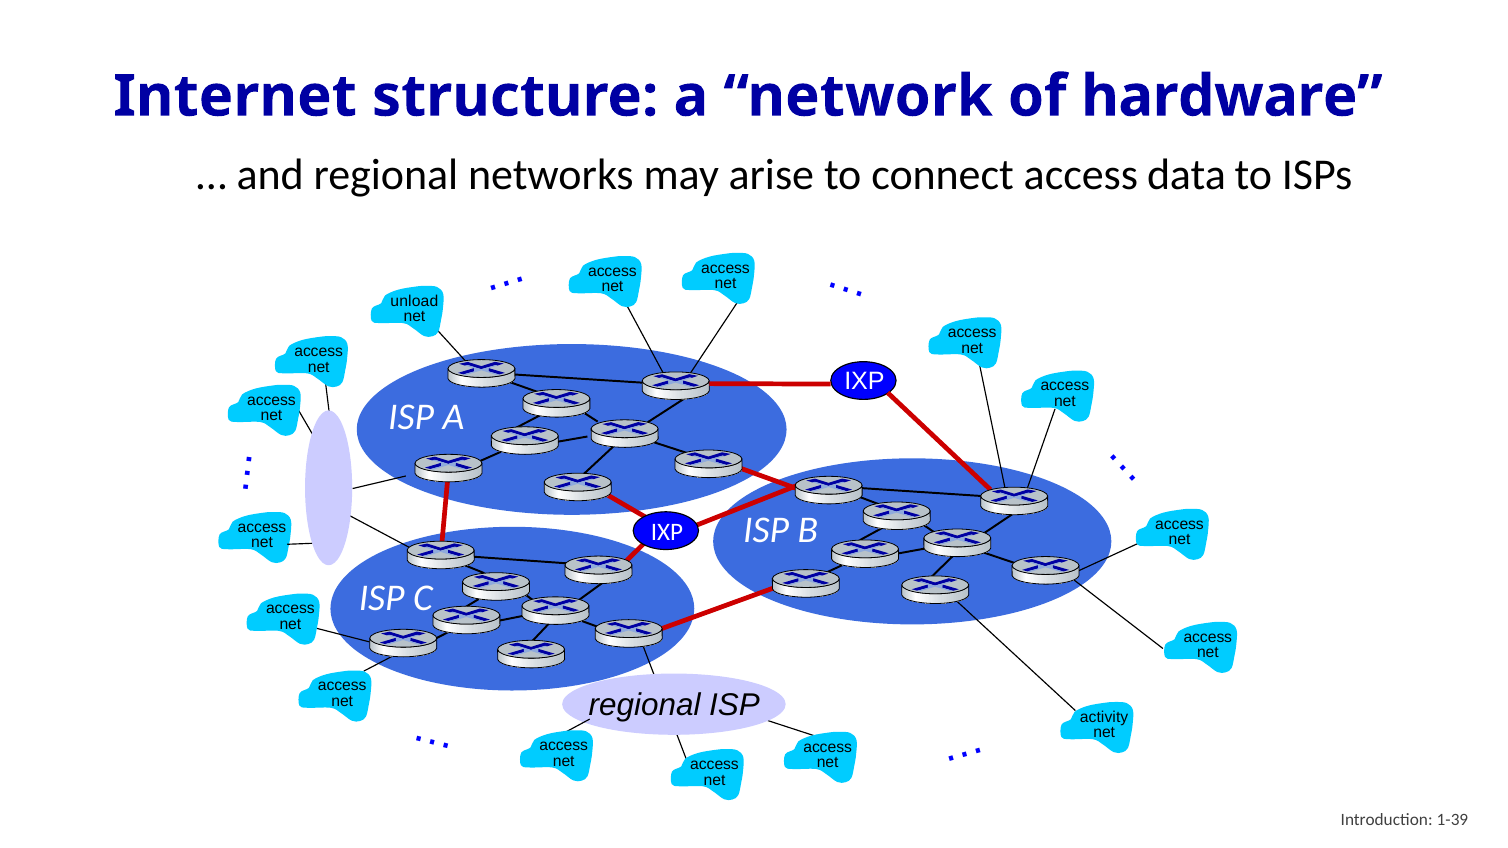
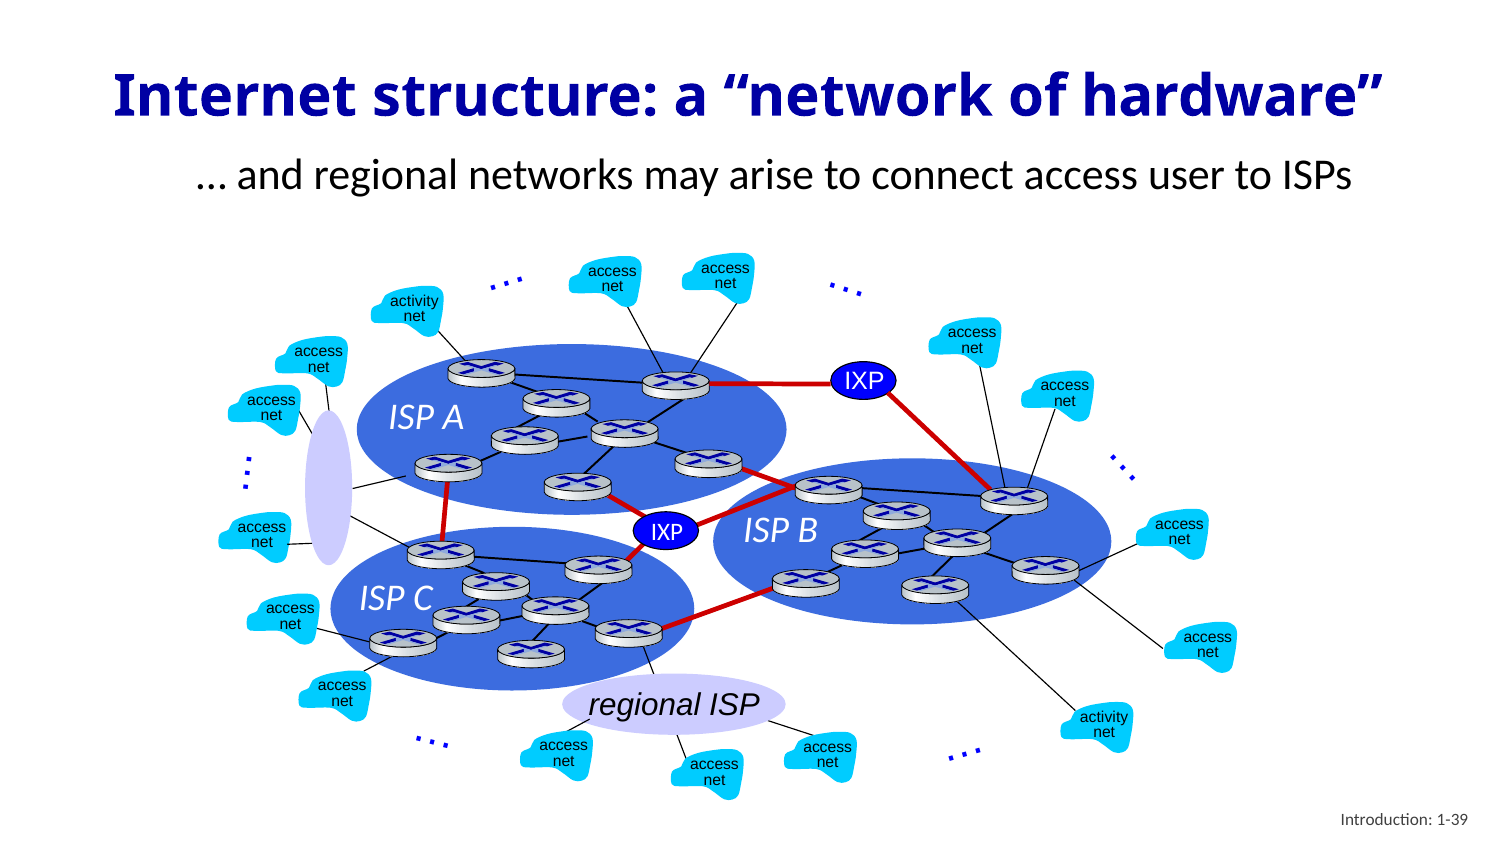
data: data -> user
unload at (414, 301): unload -> activity
